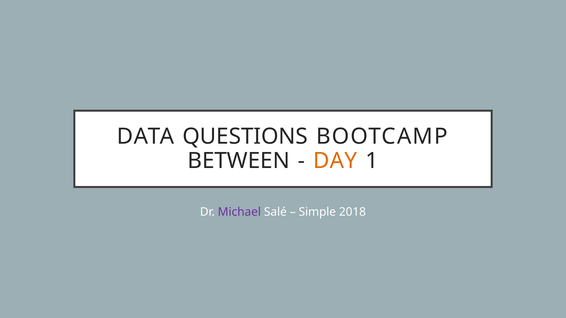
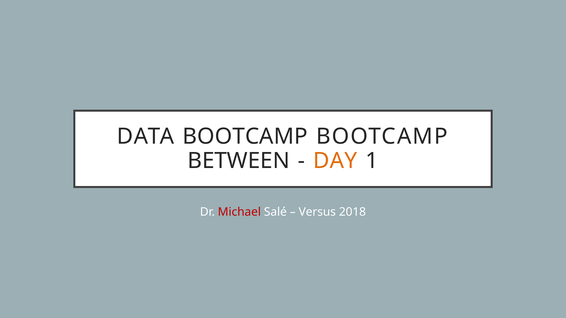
DATA QUESTIONS: QUESTIONS -> BOOTCAMP
Michael colour: purple -> red
Simple: Simple -> Versus
